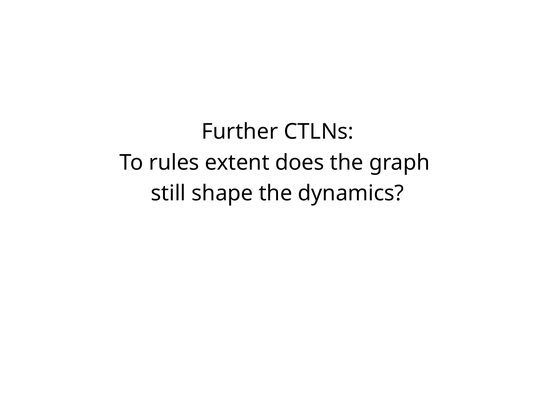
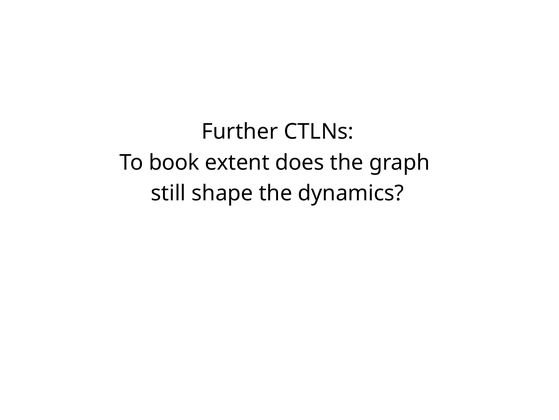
rules: rules -> book
